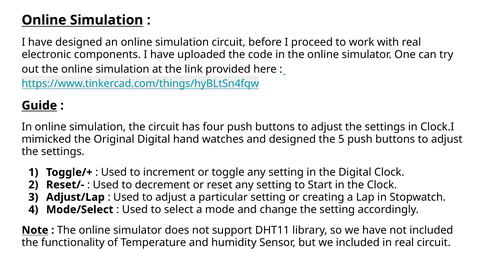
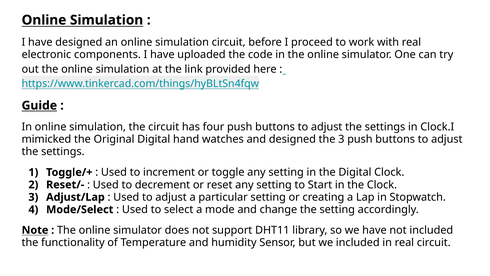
the 5: 5 -> 3
